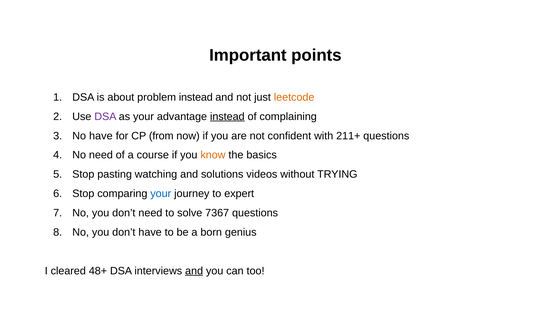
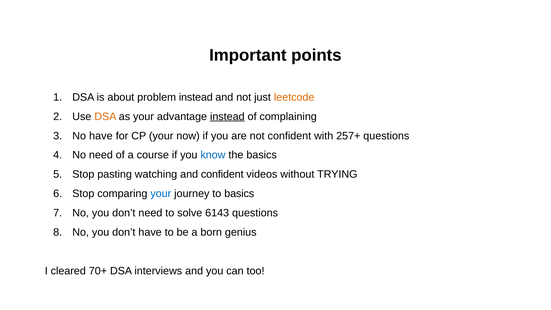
DSA at (105, 117) colour: purple -> orange
CP from: from -> your
211+: 211+ -> 257+
know colour: orange -> blue
and solutions: solutions -> confident
to expert: expert -> basics
7367: 7367 -> 6143
48+: 48+ -> 70+
and at (194, 271) underline: present -> none
